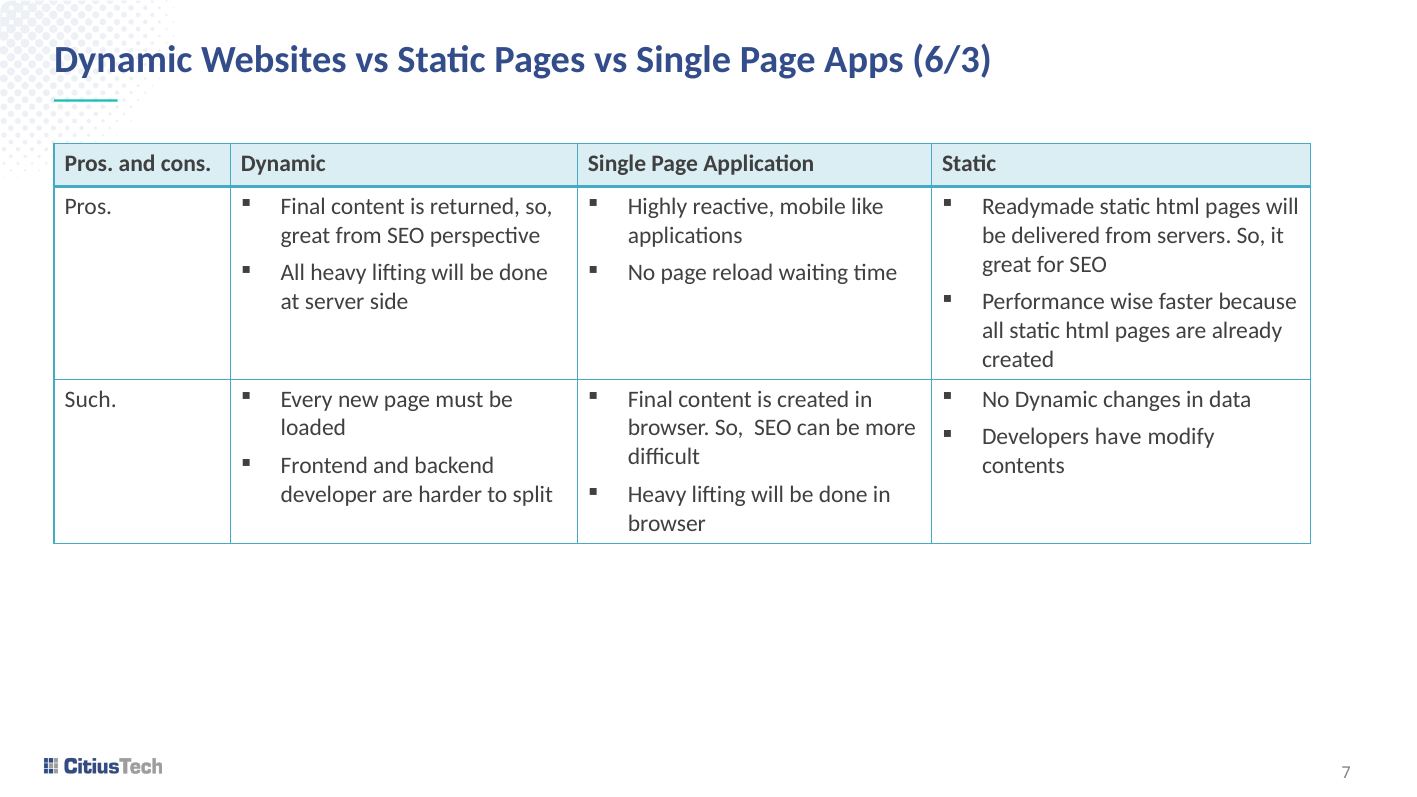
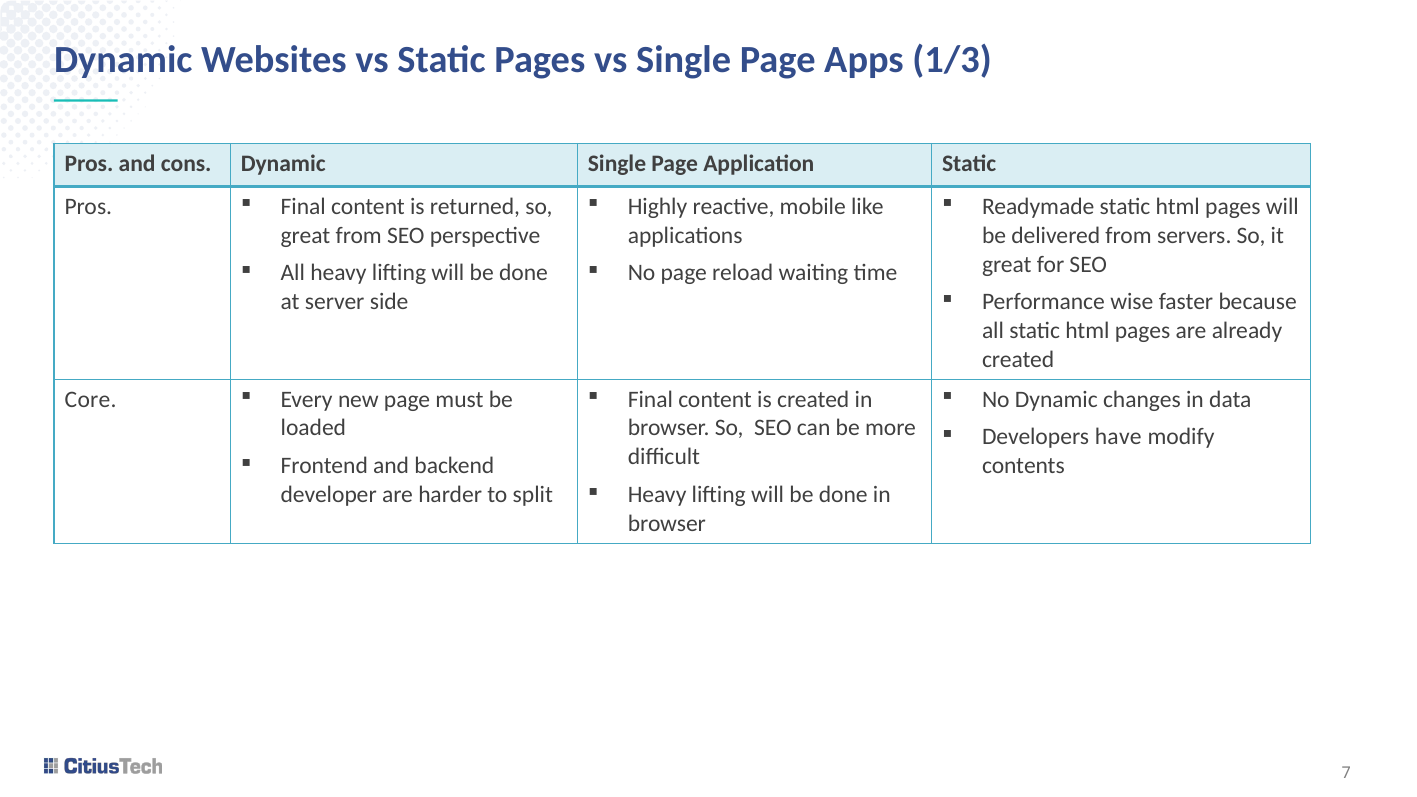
6/3: 6/3 -> 1/3
Such: Such -> Core
